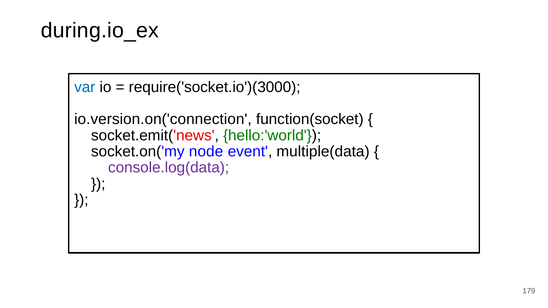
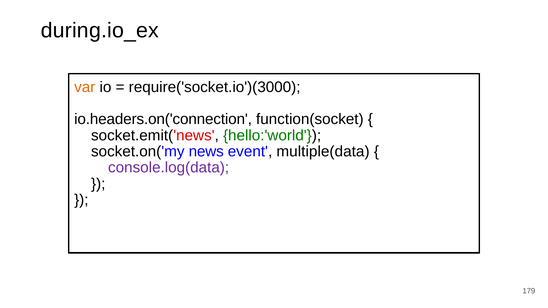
var colour: blue -> orange
io.version.on('connection: io.version.on('connection -> io.headers.on('connection
node: node -> news
